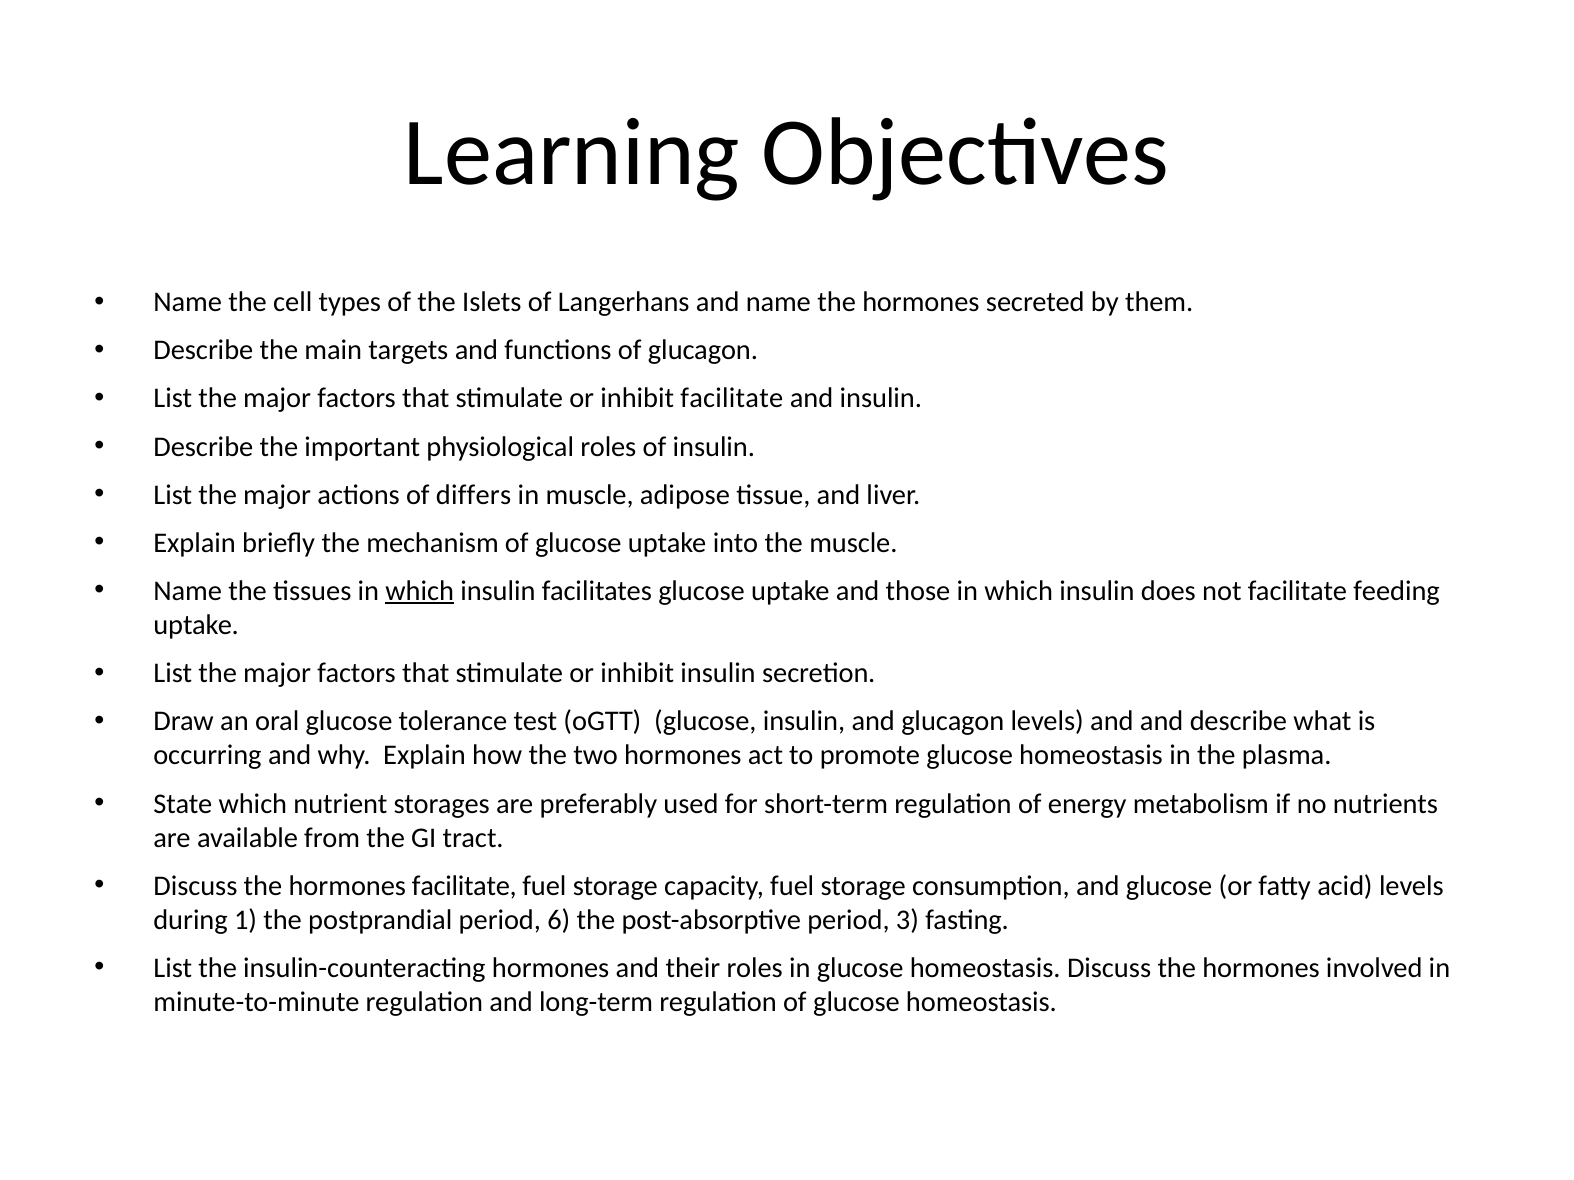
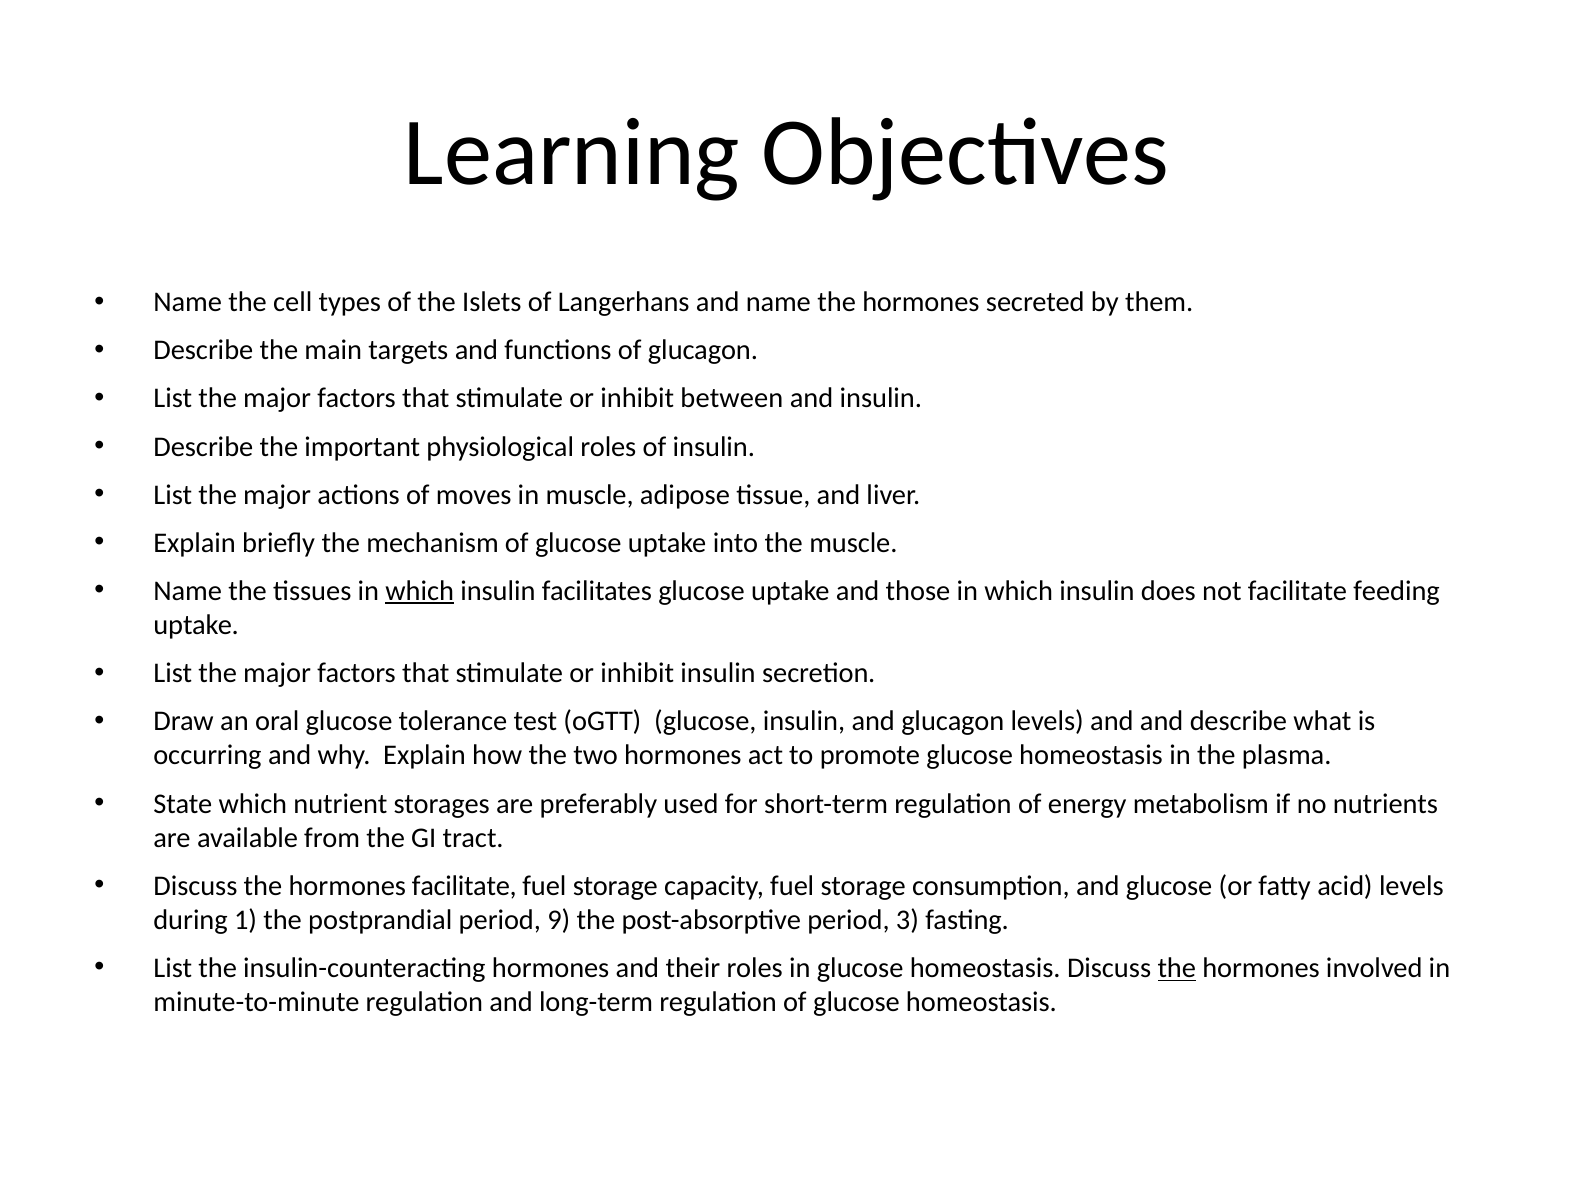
inhibit facilitate: facilitate -> between
differs: differs -> moves
6: 6 -> 9
the at (1177, 969) underline: none -> present
